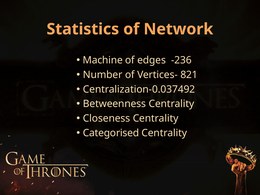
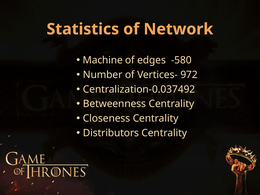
-236: -236 -> -580
821: 821 -> 972
Categorised: Categorised -> Distributors
